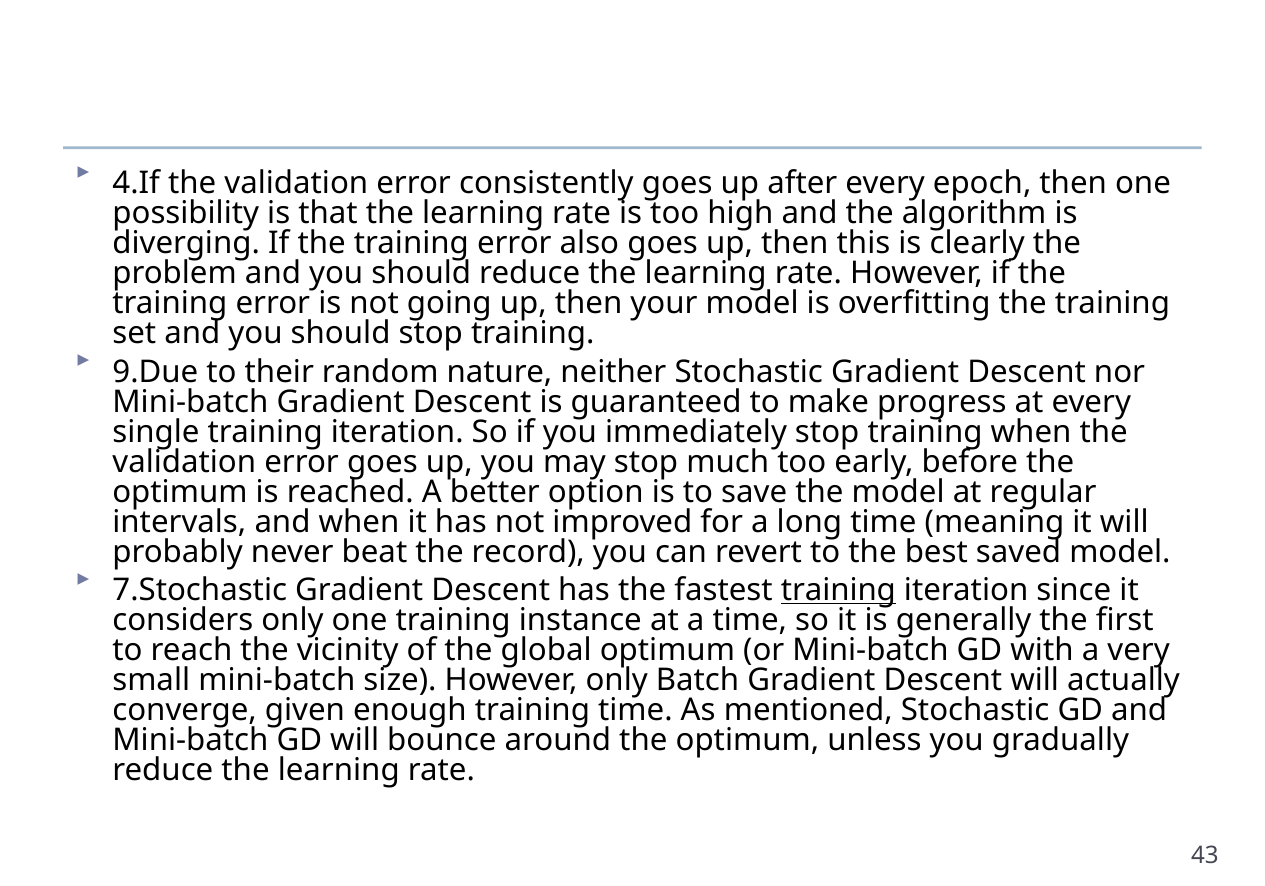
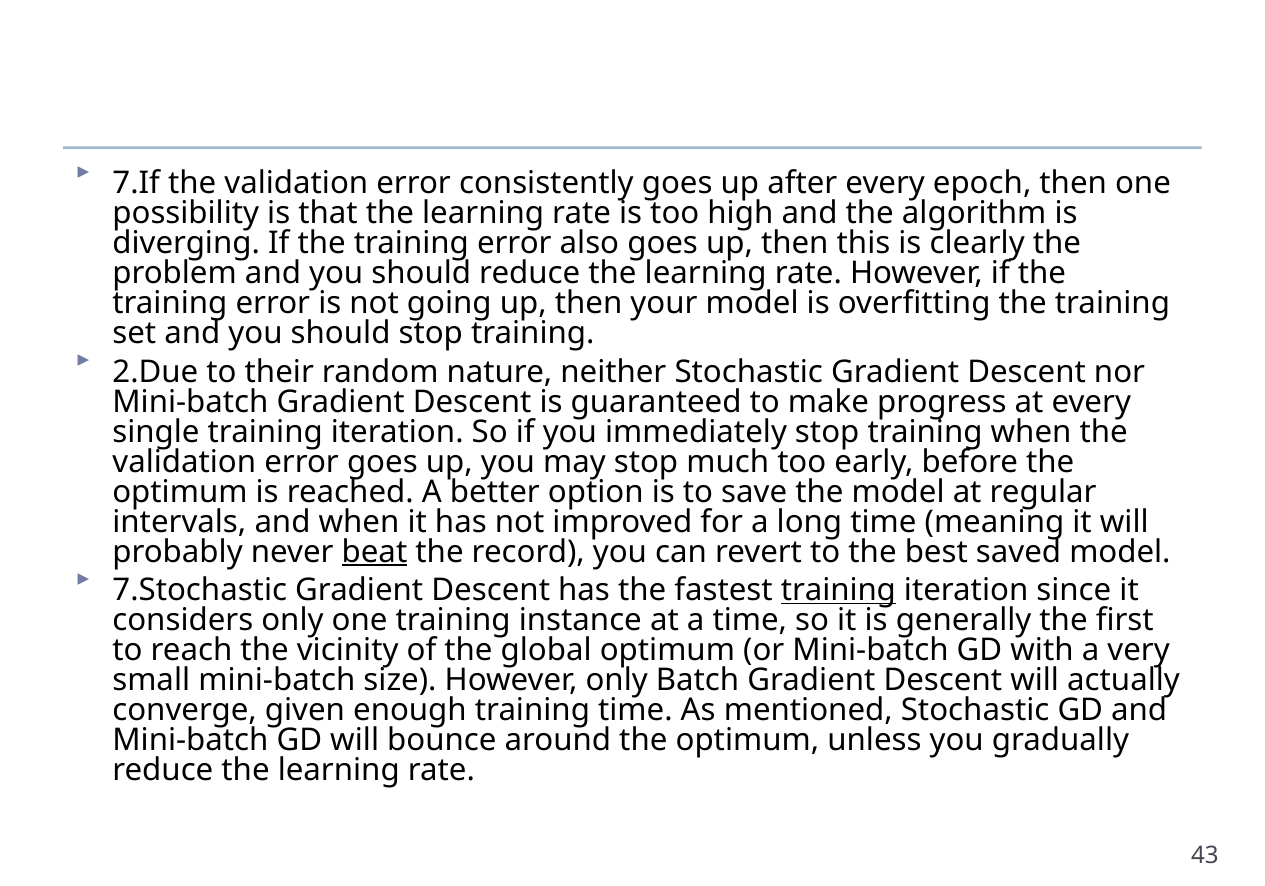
4.If: 4.If -> 7.If
9.Due: 9.Due -> 2.Due
beat underline: none -> present
